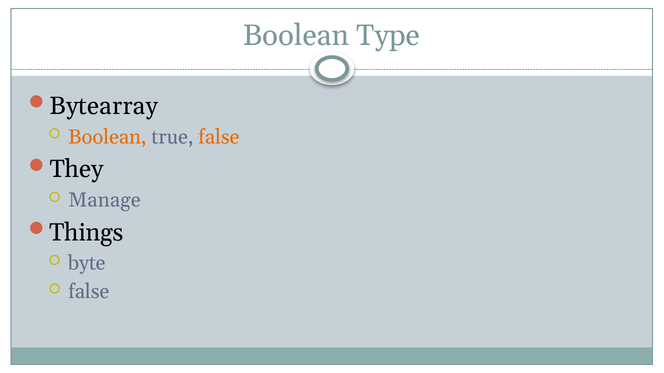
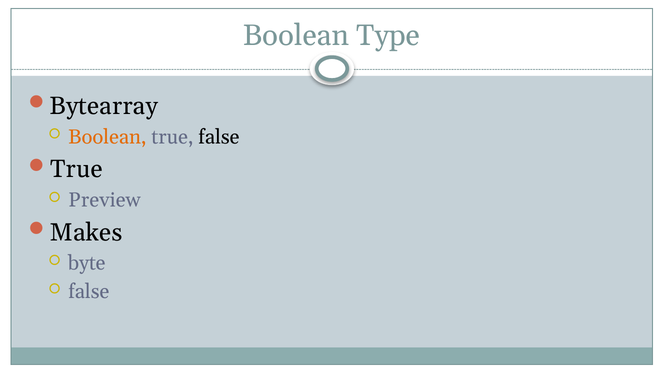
false at (219, 137) colour: orange -> black
They at (77, 170): They -> True
Manage: Manage -> Preview
Things: Things -> Makes
